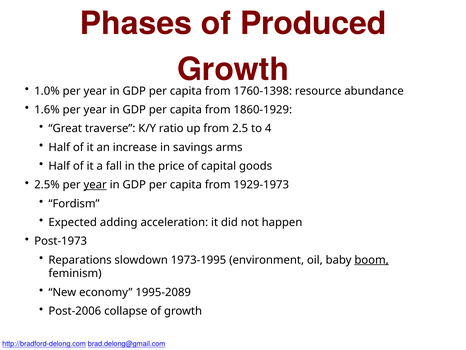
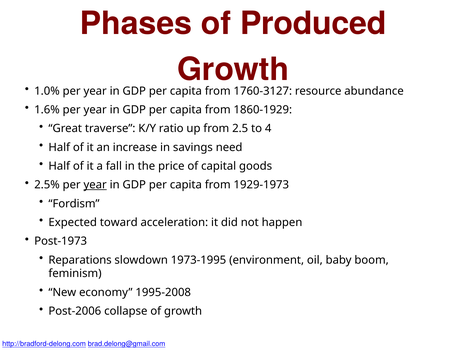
1760-1398: 1760-1398 -> 1760-3127
arms: arms -> need
adding: adding -> toward
boom underline: present -> none
1995-2089: 1995-2089 -> 1995-2008
